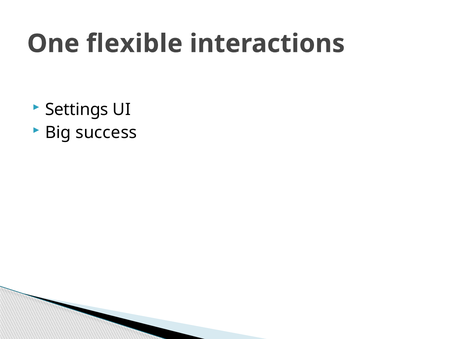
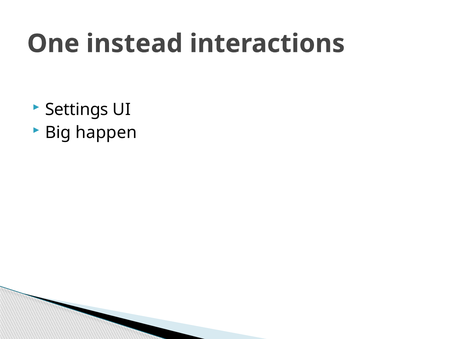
flexible: flexible -> instead
success: success -> happen
